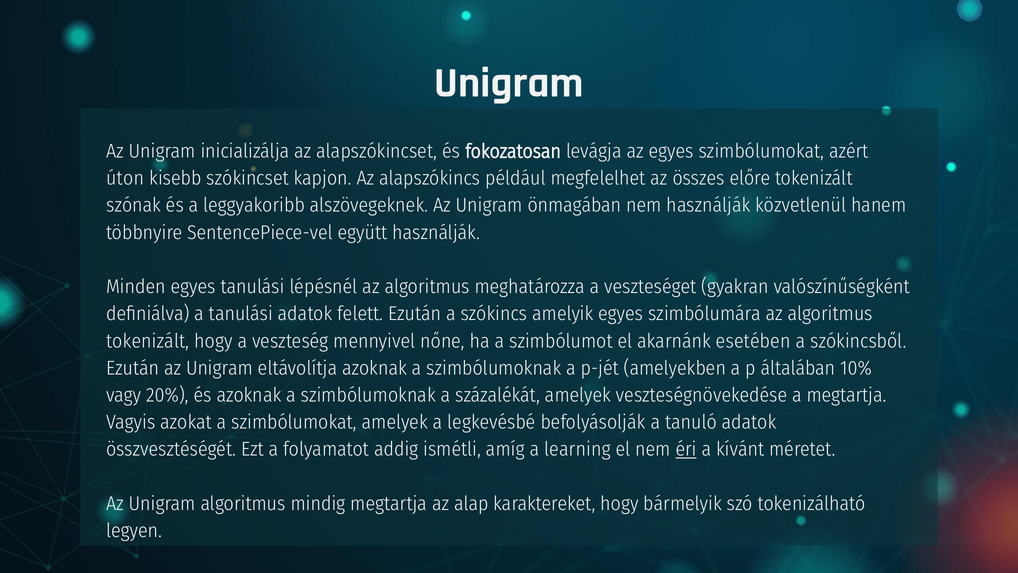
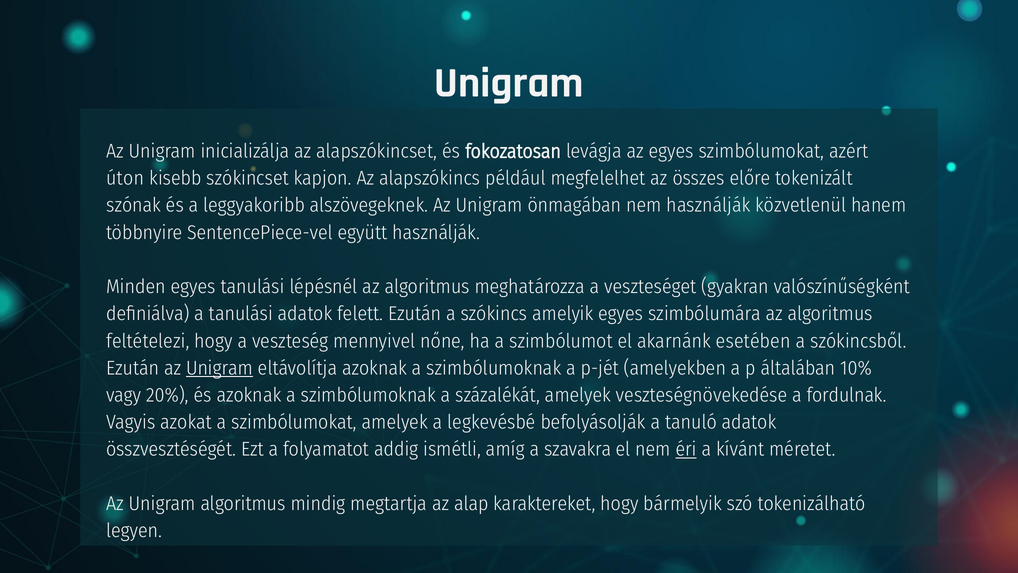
tokenizált at (148, 341): tokenizált -> feltételezi
Unigram at (220, 368) underline: none -> present
a megtartja: megtartja -> fordulnak
learning: learning -> szavakra
